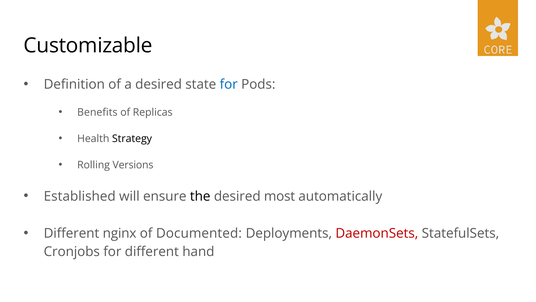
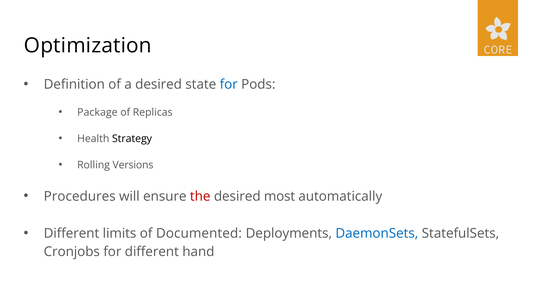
Customizable: Customizable -> Optimization
Benefits: Benefits -> Package
Established: Established -> Procedures
the colour: black -> red
nginx: nginx -> limits
DaemonSets colour: red -> blue
